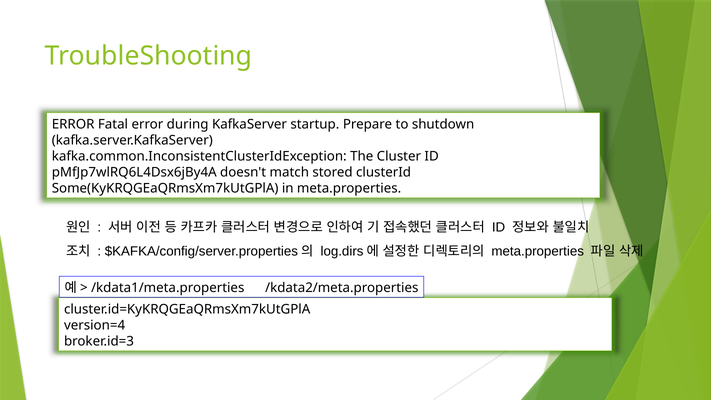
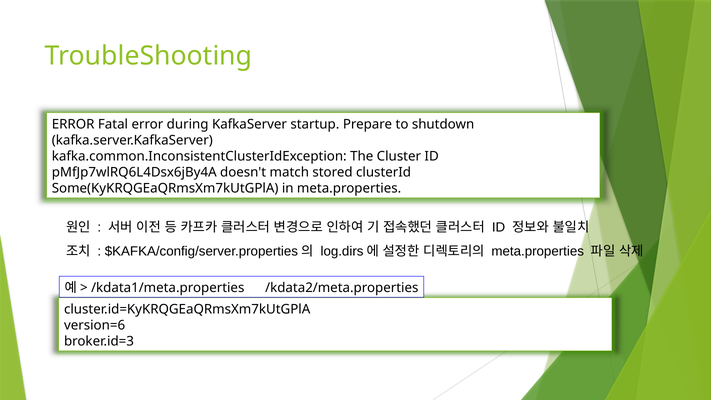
version=4: version=4 -> version=6
